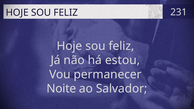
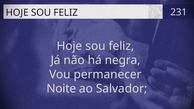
estou: estou -> negra
